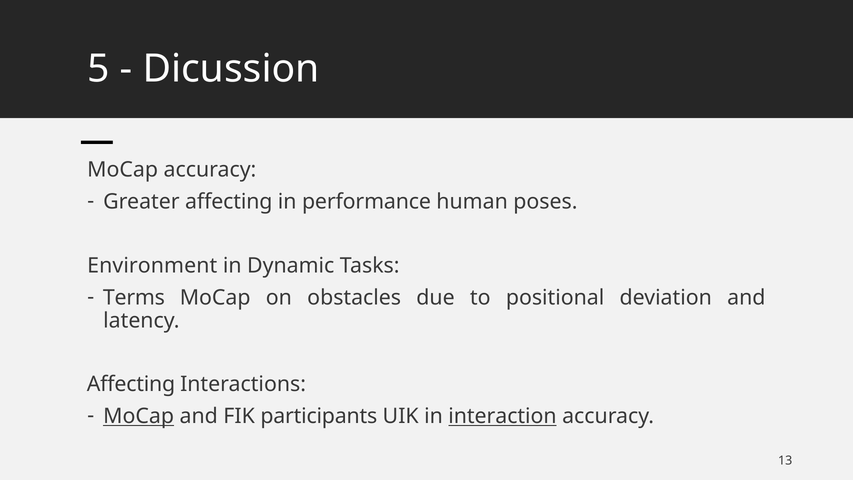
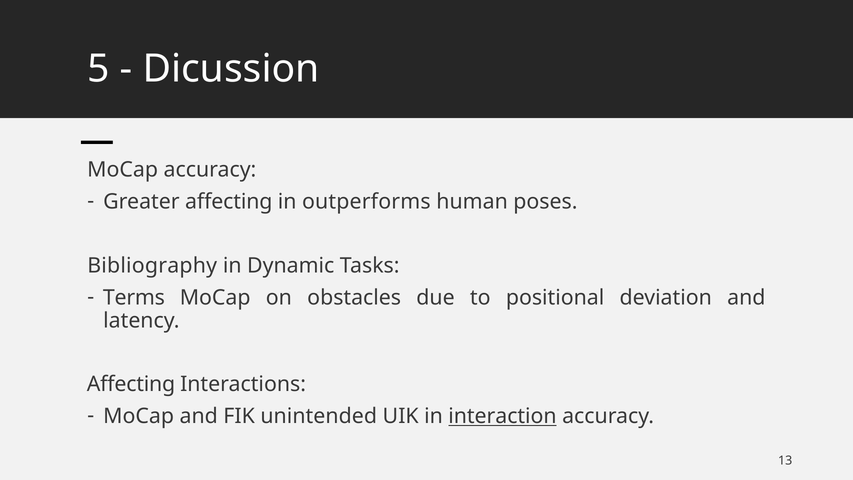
performance: performance -> outperforms
Environment: Environment -> Bibliography
MoCap at (139, 416) underline: present -> none
participants: participants -> unintended
